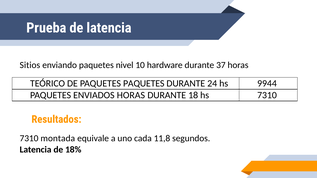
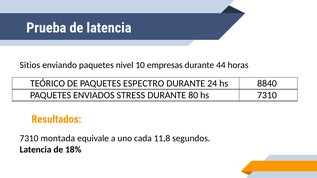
hardware: hardware -> empresas
37: 37 -> 44
PAQUETES PAQUETES: PAQUETES -> ESPECTRO
9944: 9944 -> 8840
ENVIADOS HORAS: HORAS -> STRESS
18: 18 -> 80
